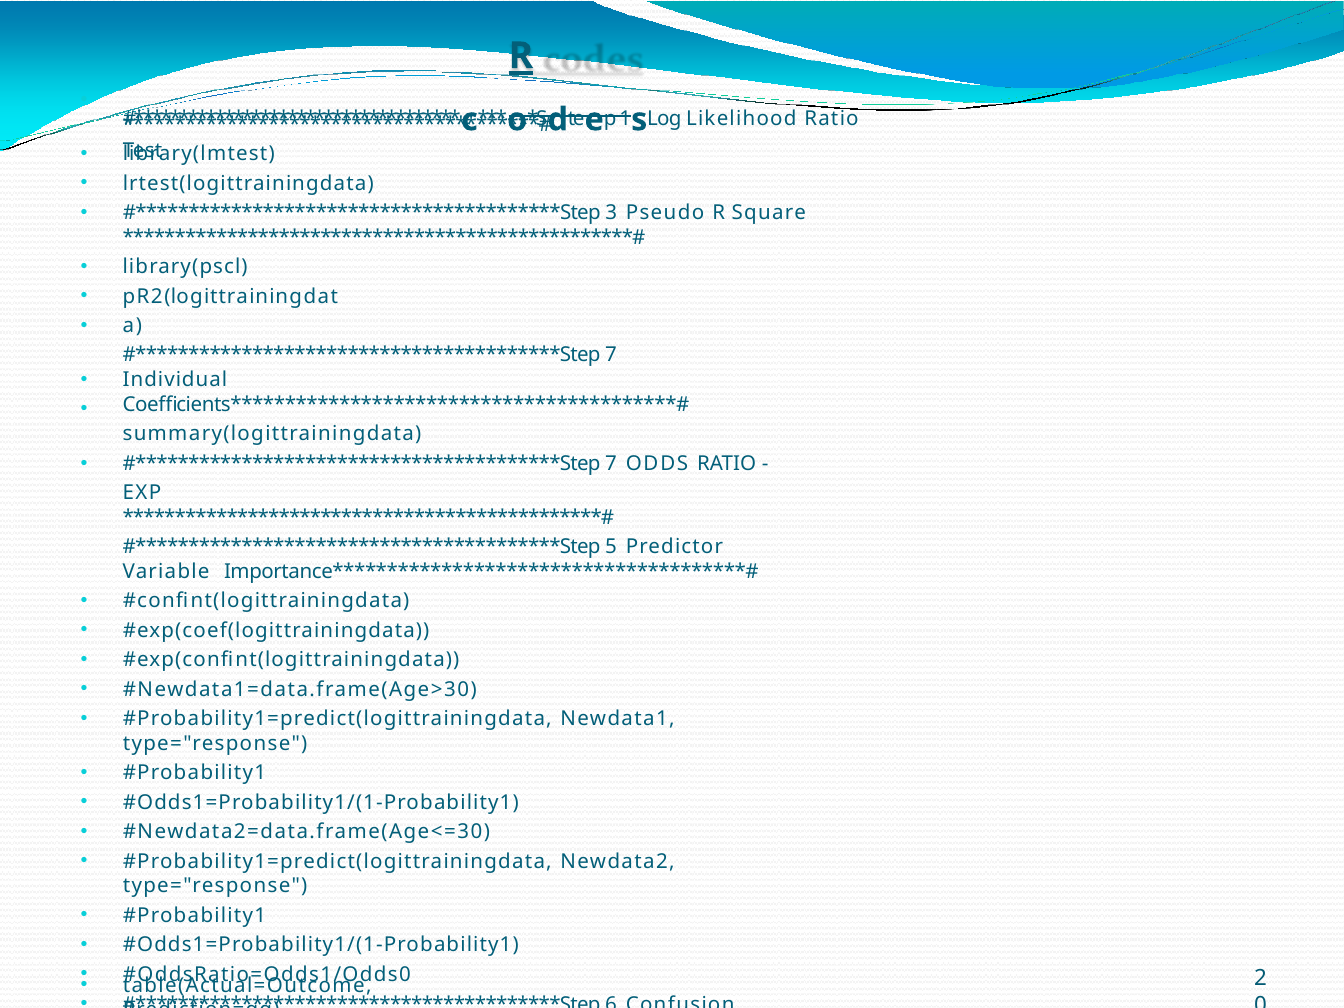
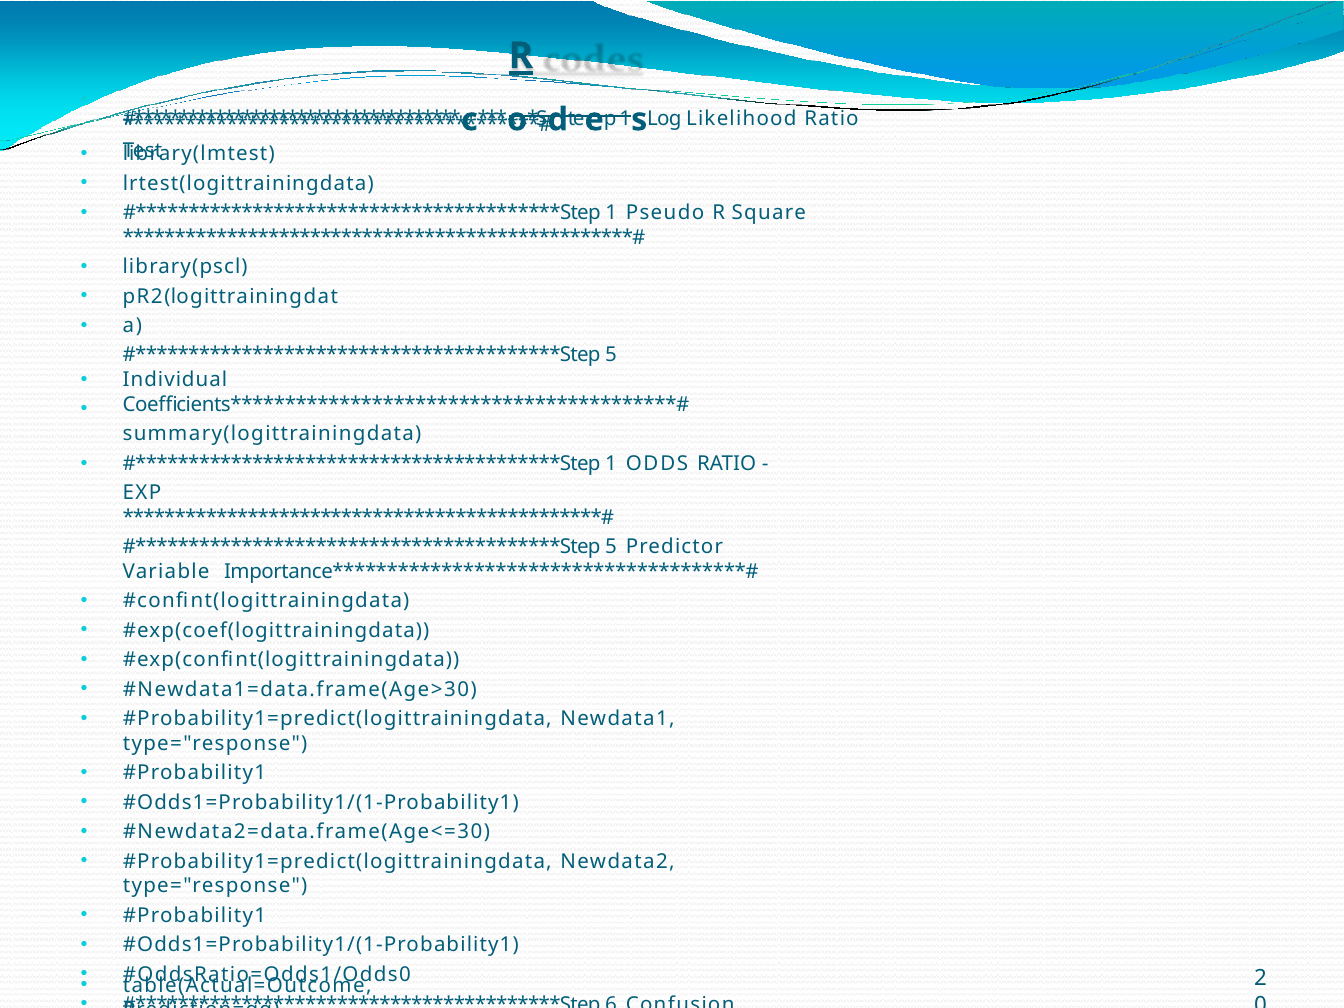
3 at (611, 213): 3 -> 1
7 at (611, 355): 7 -> 5
7 at (611, 463): 7 -> 1
